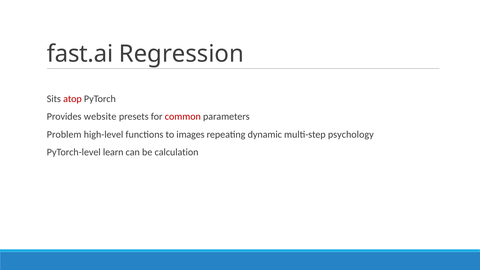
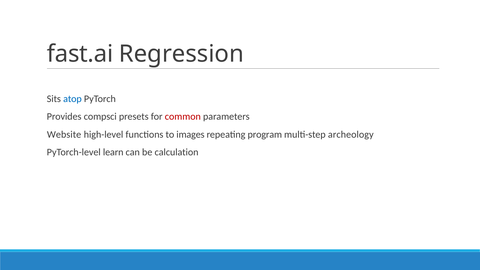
atop colour: red -> blue
website: website -> compsci
Problem: Problem -> Website
dynamic: dynamic -> program
psychology: psychology -> archeology
